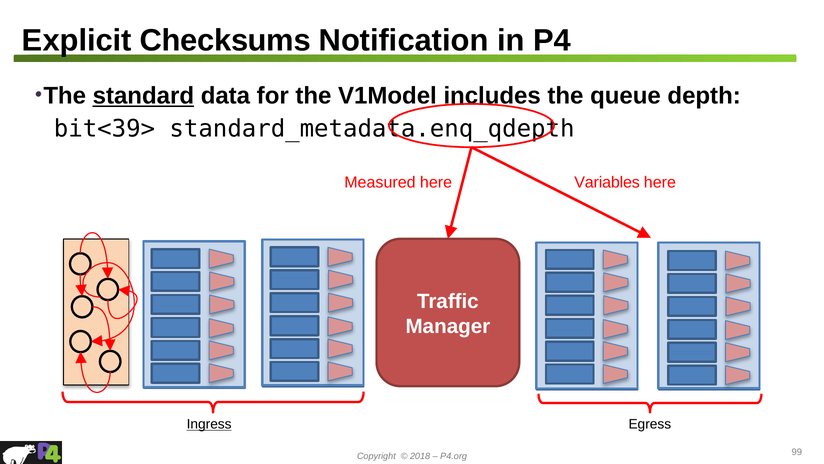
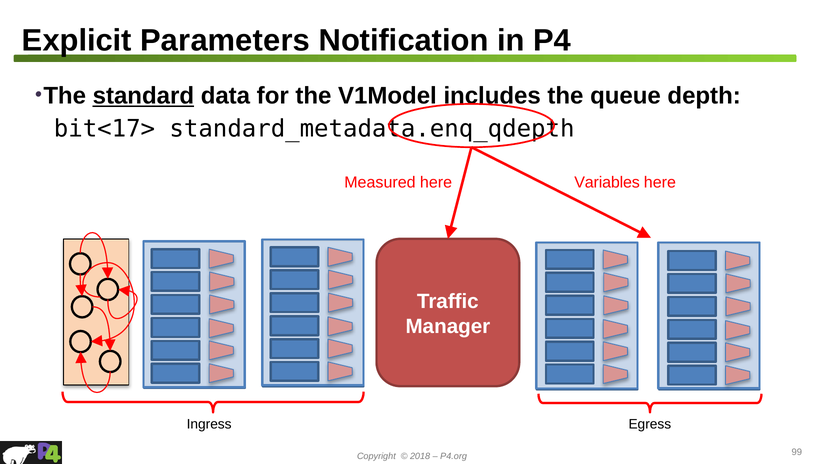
Checksums: Checksums -> Parameters
bit<39>: bit<39> -> bit<17>
Ingress underline: present -> none
